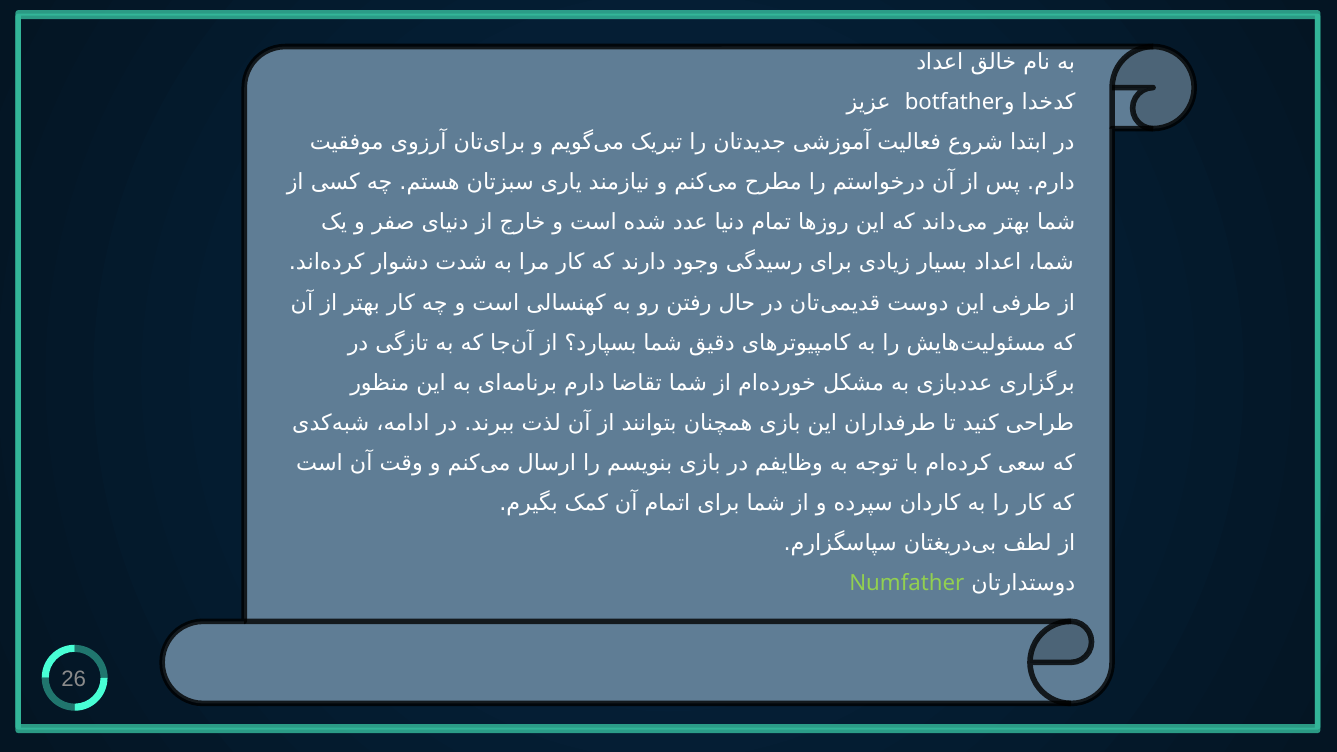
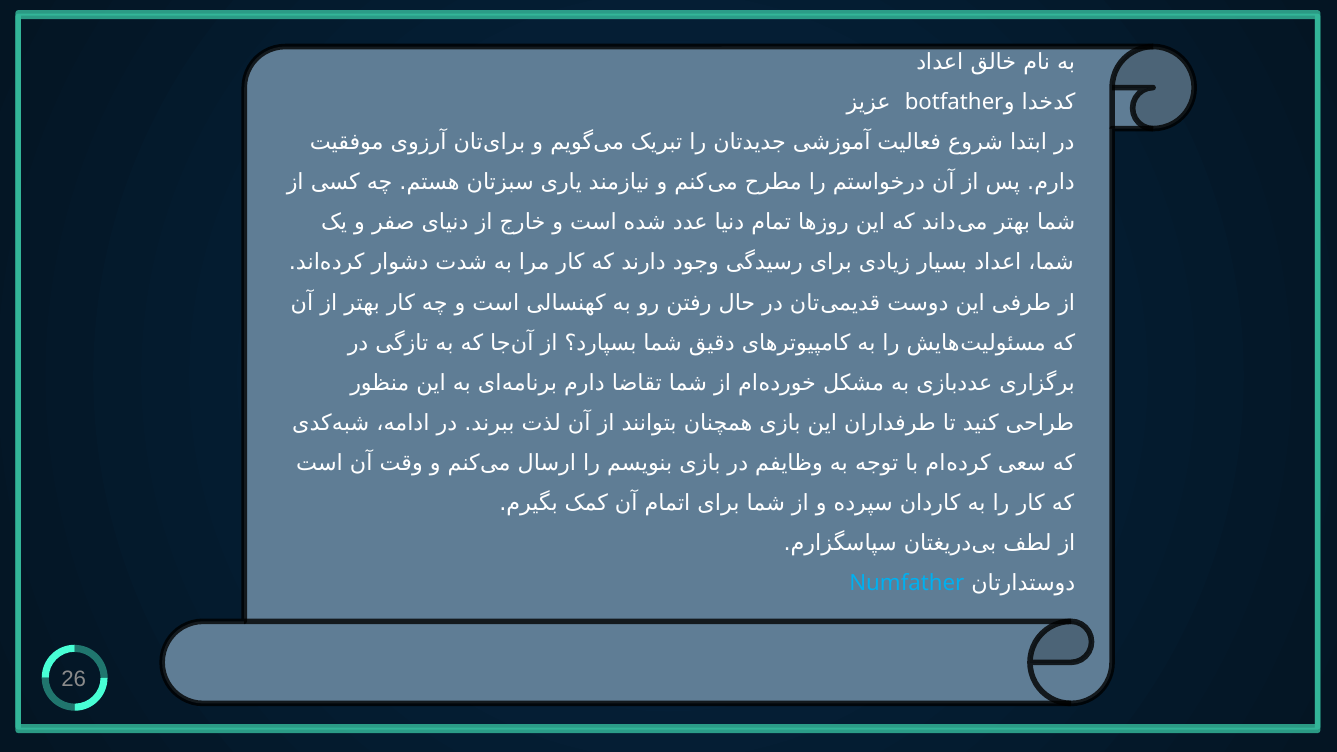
Numfather colour: light green -> light blue
